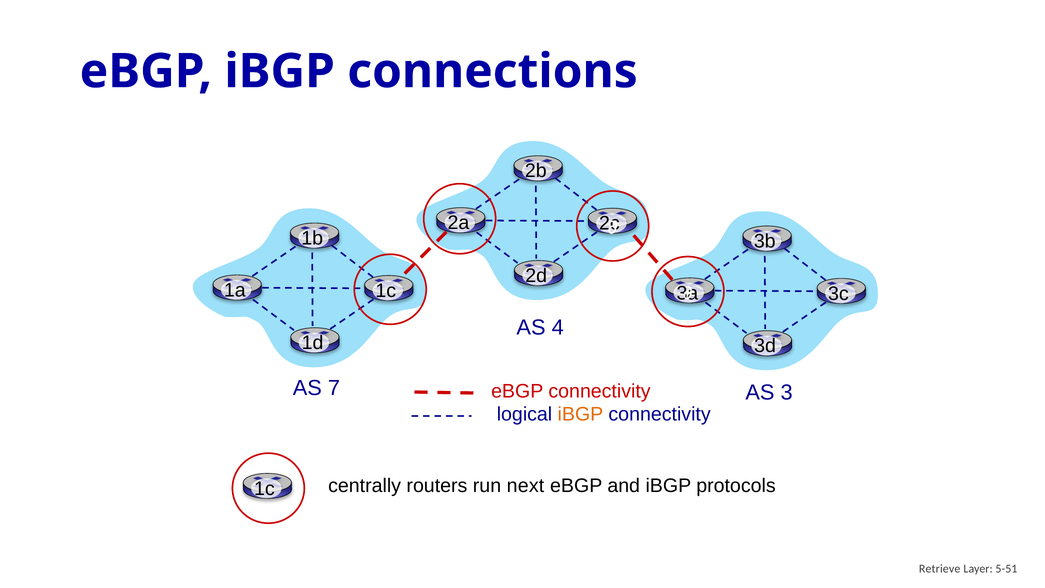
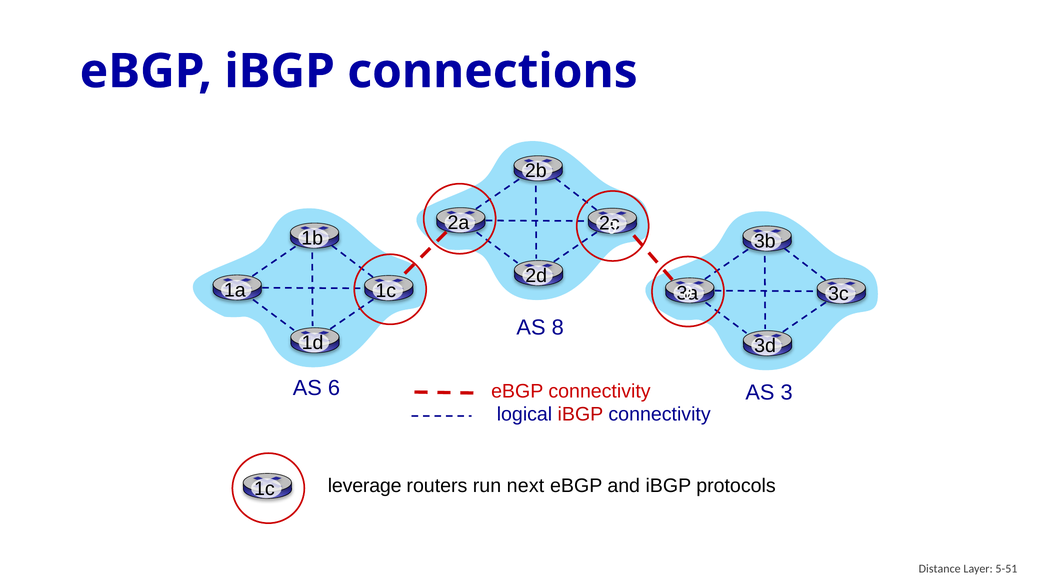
4: 4 -> 8
7: 7 -> 6
iBGP at (580, 414) colour: orange -> red
centrally: centrally -> leverage
Retrieve: Retrieve -> Distance
